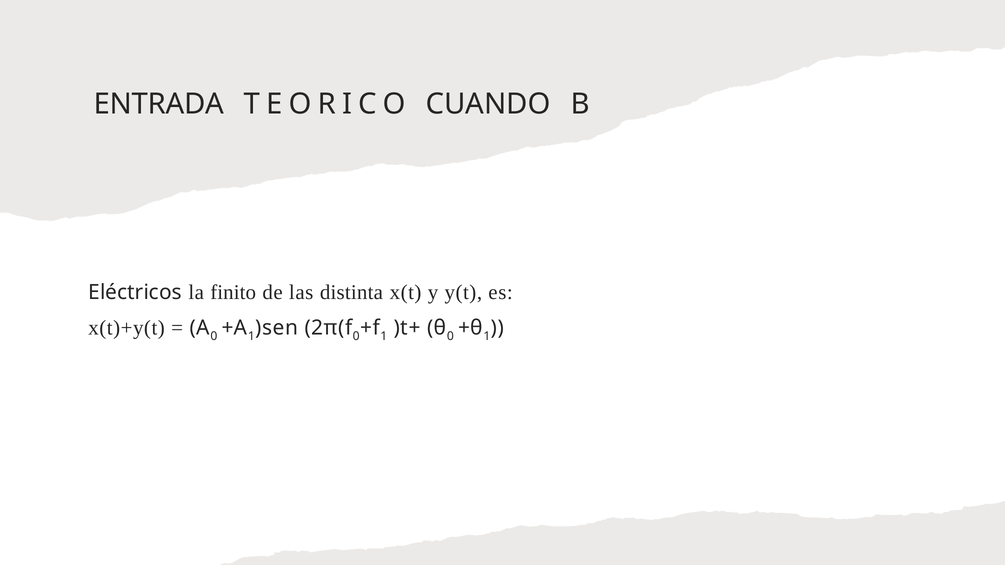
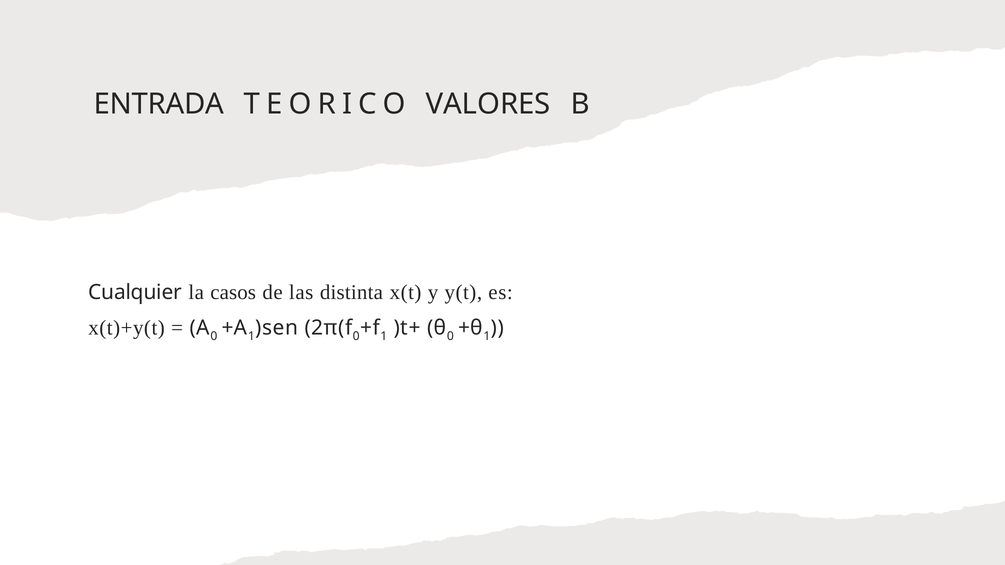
CUANDO: CUANDO -> VALORES
Eléctricos: Eléctricos -> Cualquier
finito: finito -> casos
